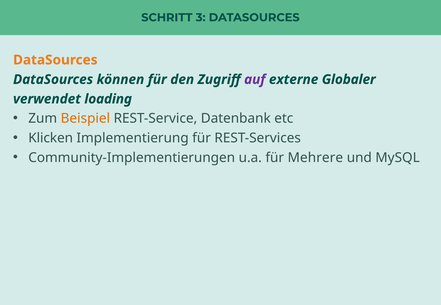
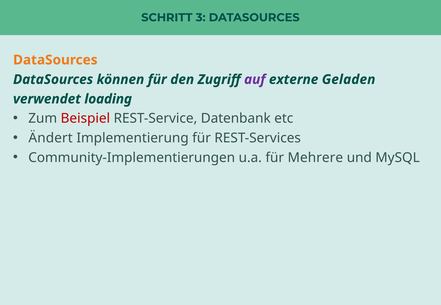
Globaler: Globaler -> Geladen
Beispiel colour: orange -> red
Klicken: Klicken -> Ändert
